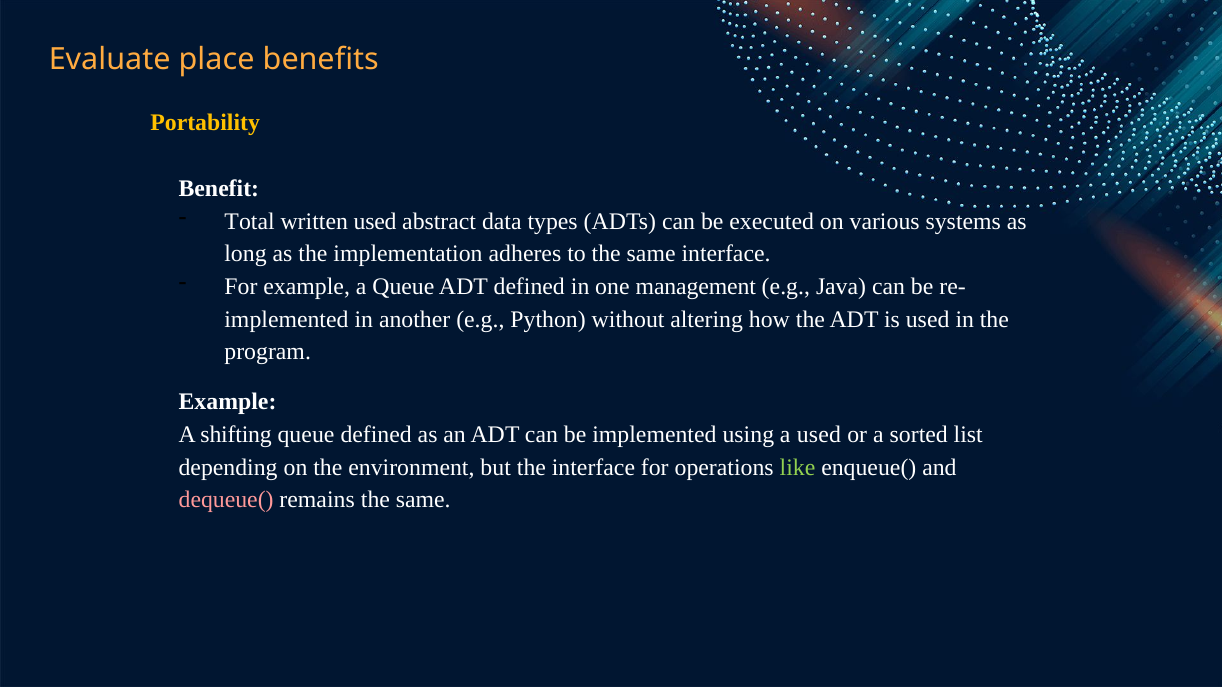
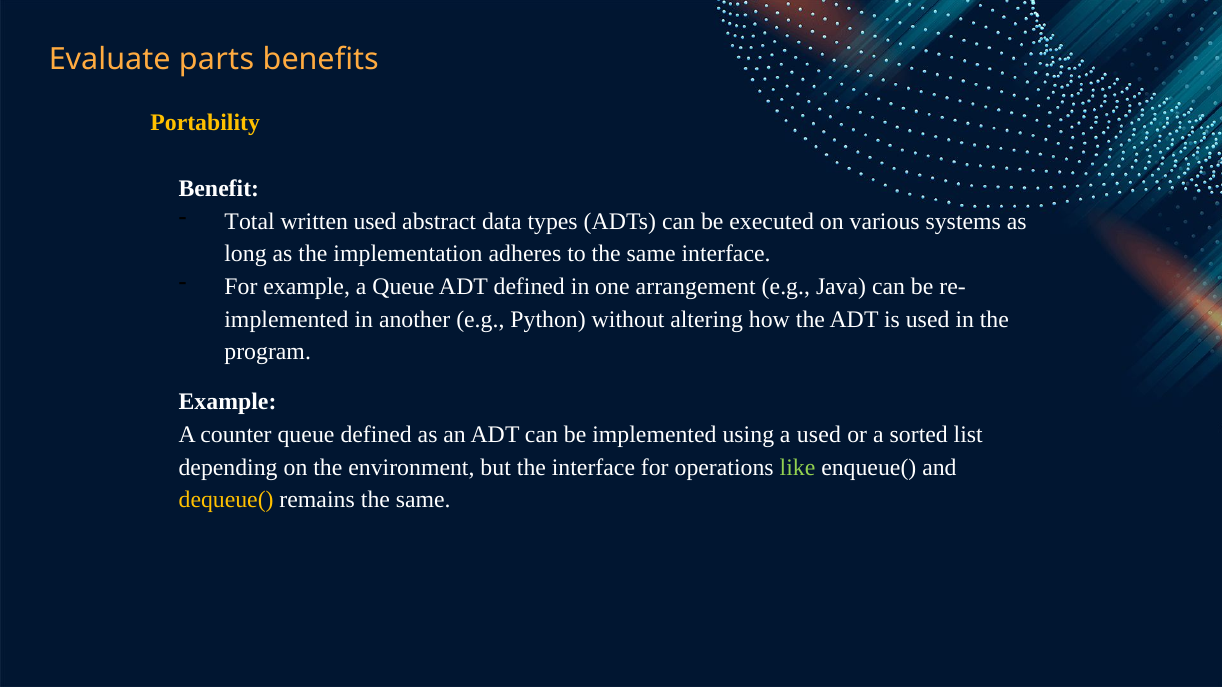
place: place -> parts
management: management -> arrangement
shifting: shifting -> counter
dequeue( colour: pink -> yellow
